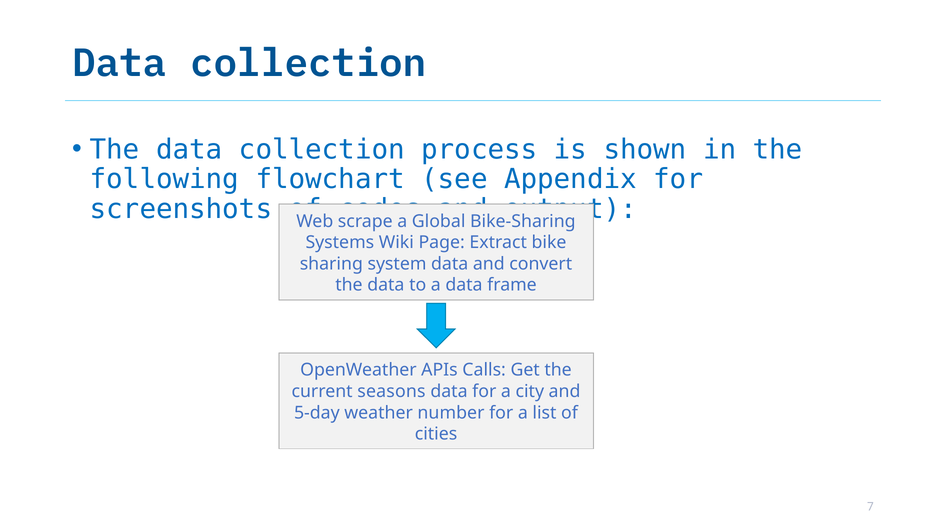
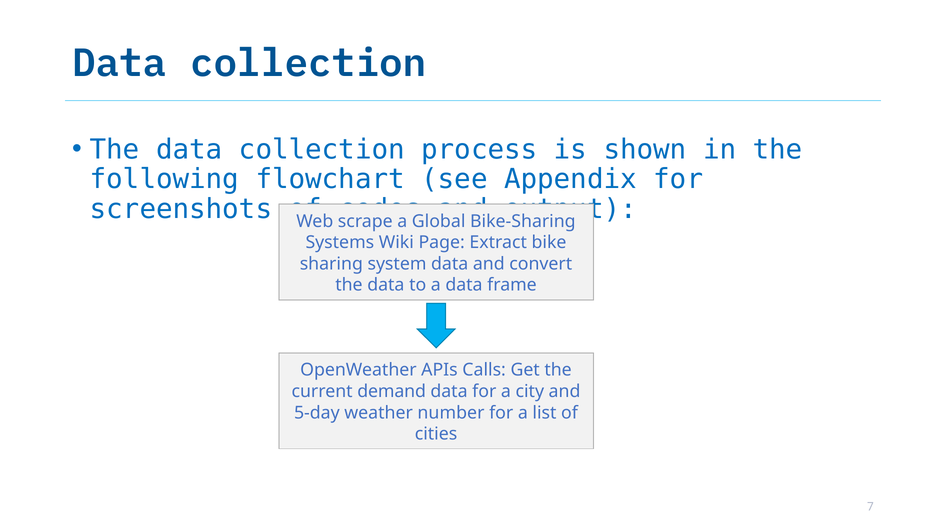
seasons: seasons -> demand
